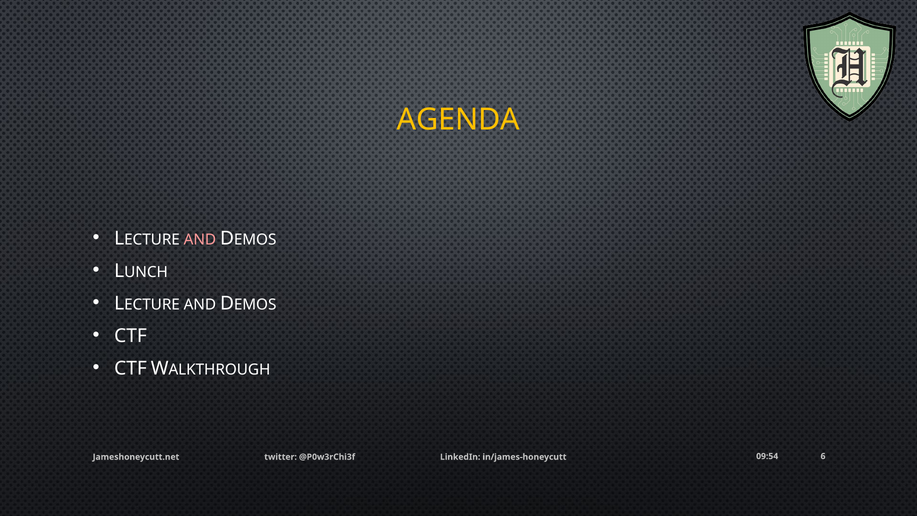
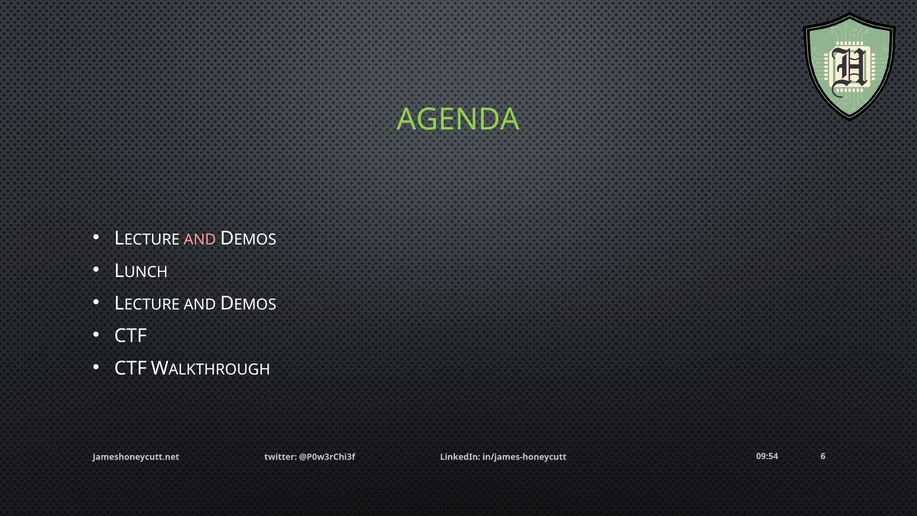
AGENDA colour: yellow -> light green
